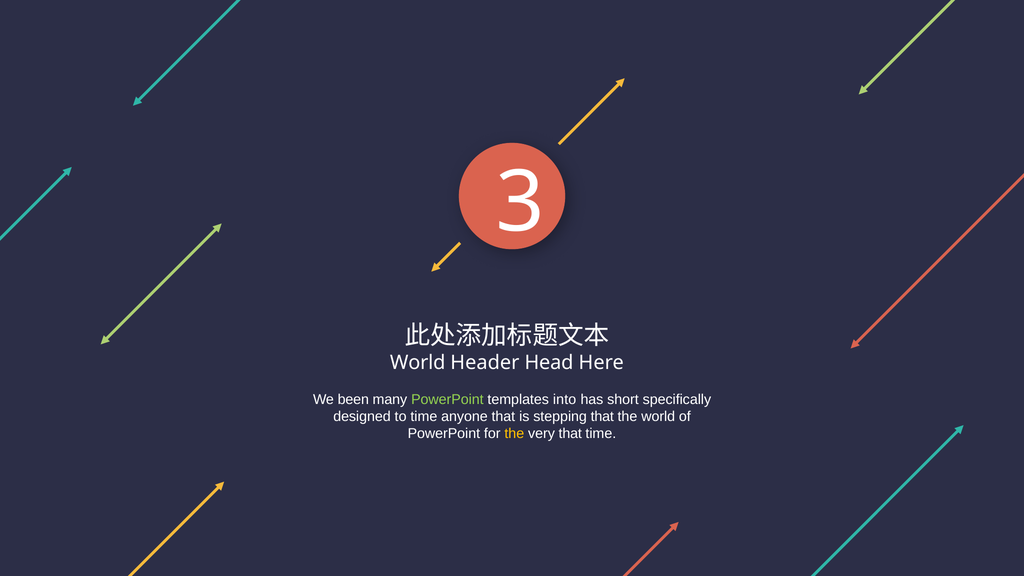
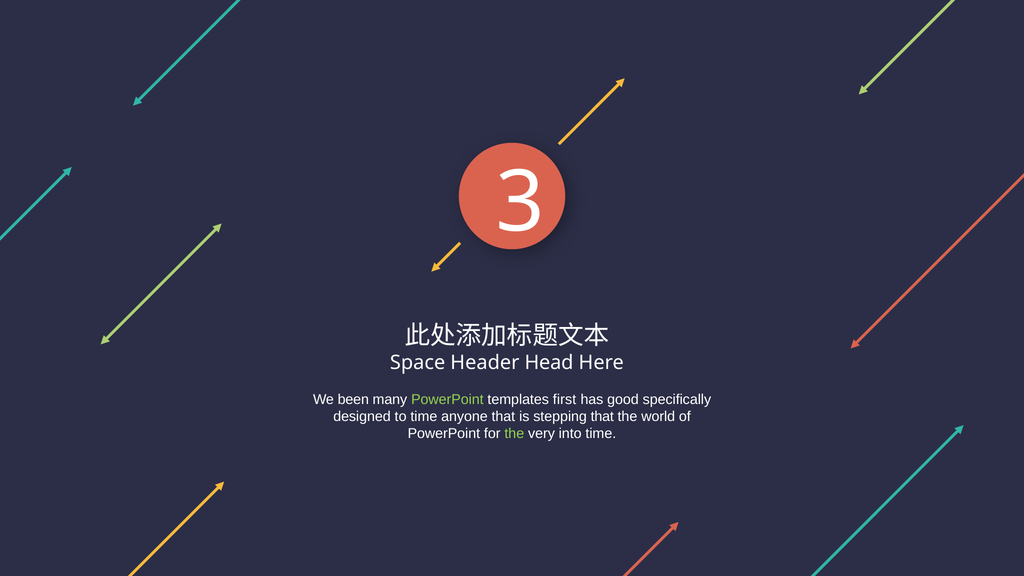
World at (418, 362): World -> Space
into: into -> first
short: short -> good
the at (514, 433) colour: yellow -> light green
very that: that -> into
